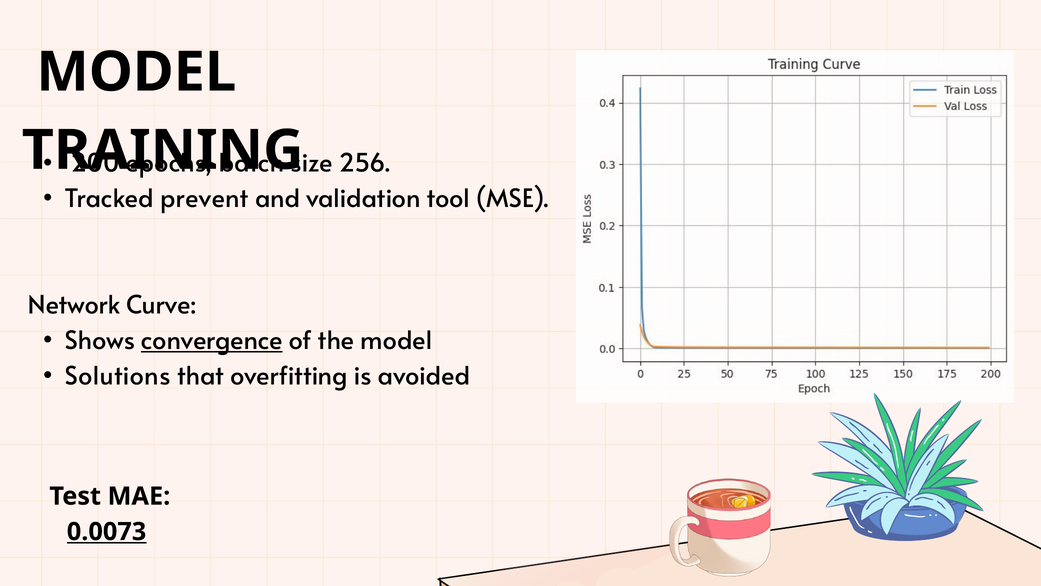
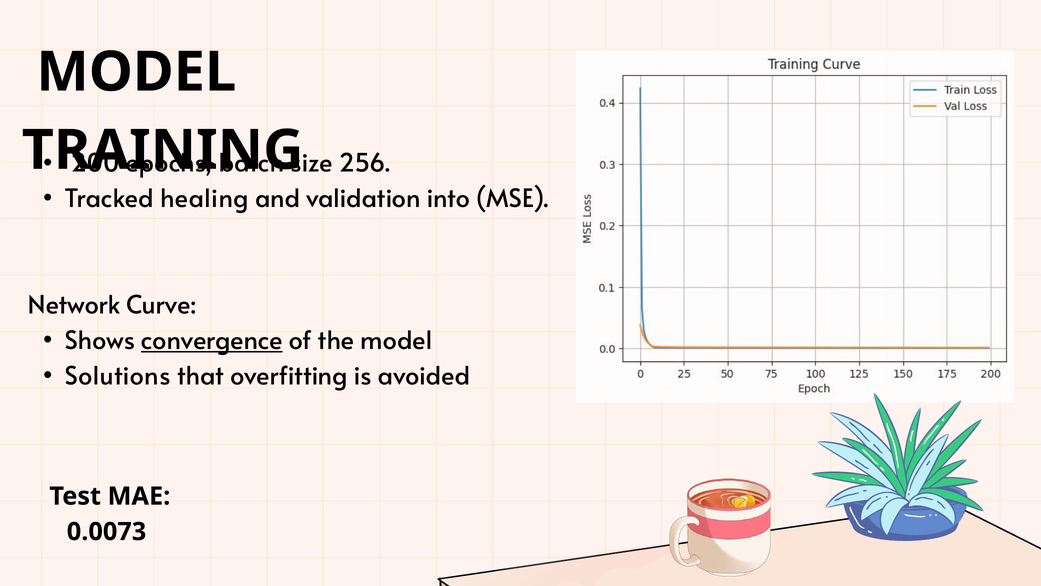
prevent: prevent -> healing
tool: tool -> into
0.0073 underline: present -> none
